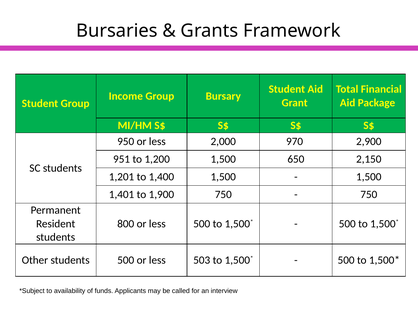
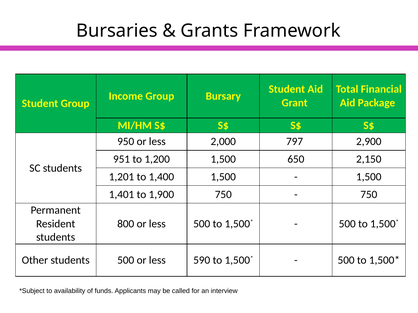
970: 970 -> 797
503: 503 -> 590
